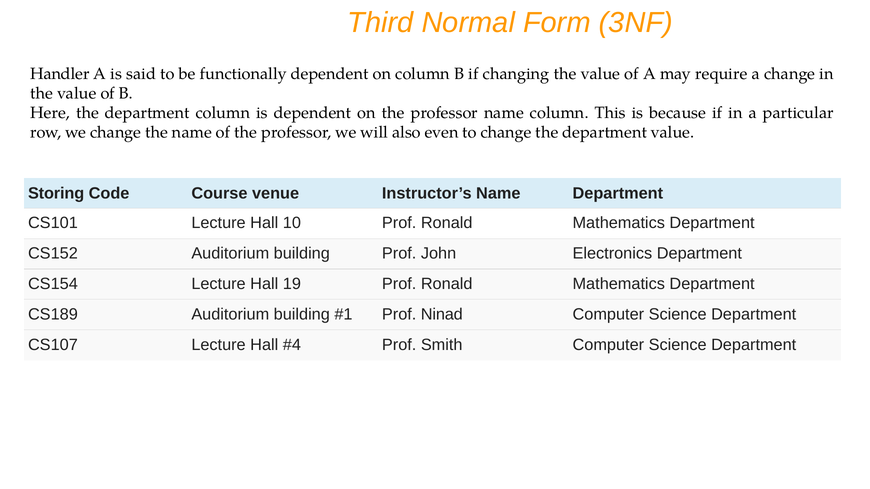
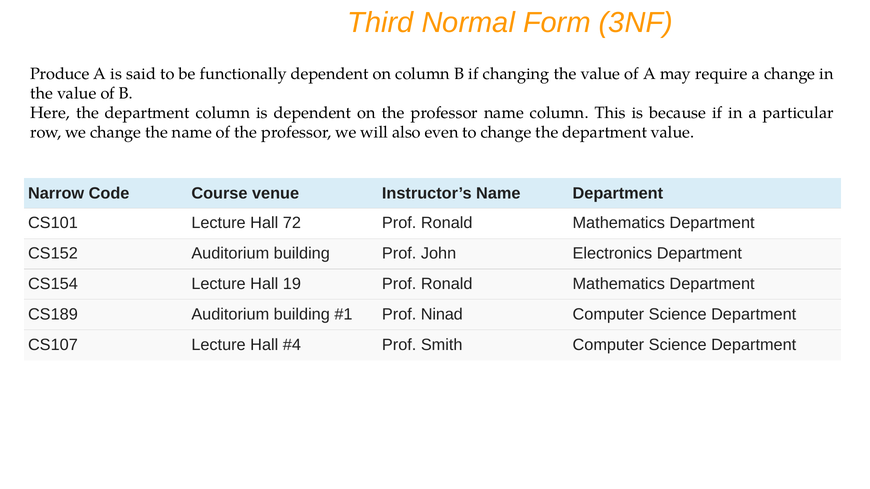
Handler: Handler -> Produce
Storing: Storing -> Narrow
10: 10 -> 72
